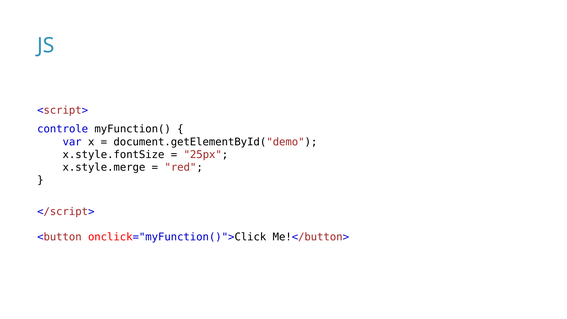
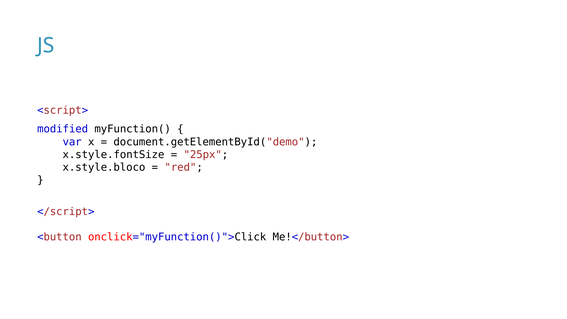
controle: controle -> modified
x.style.merge: x.style.merge -> x.style.bloco
